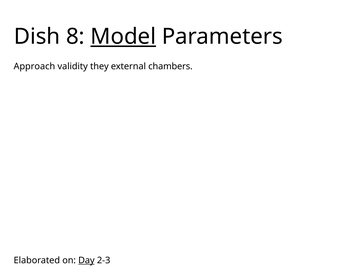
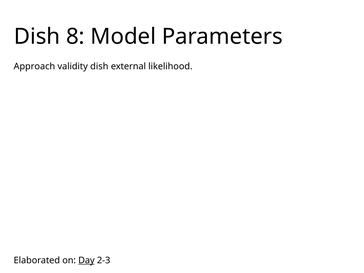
Model underline: present -> none
validity they: they -> dish
chambers: chambers -> likelihood
